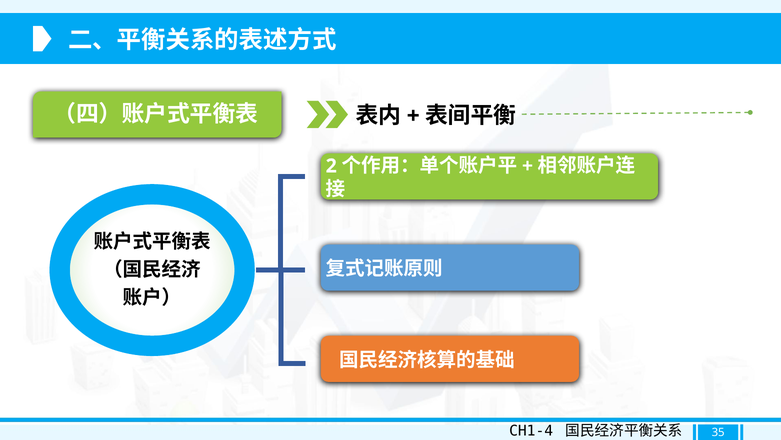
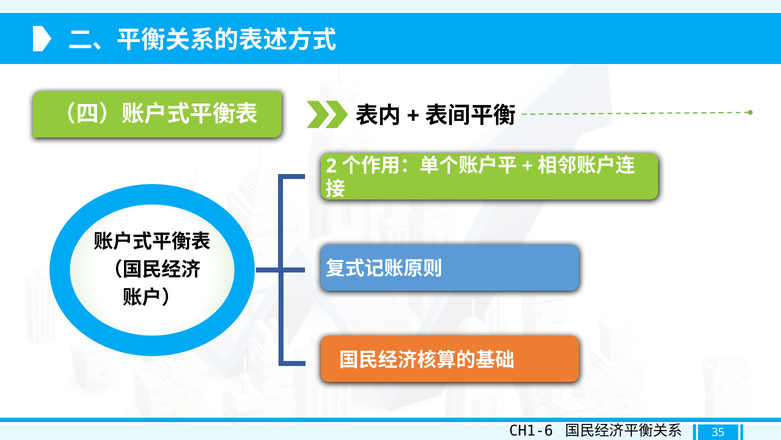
CH1-4: CH1-4 -> CH1-6
